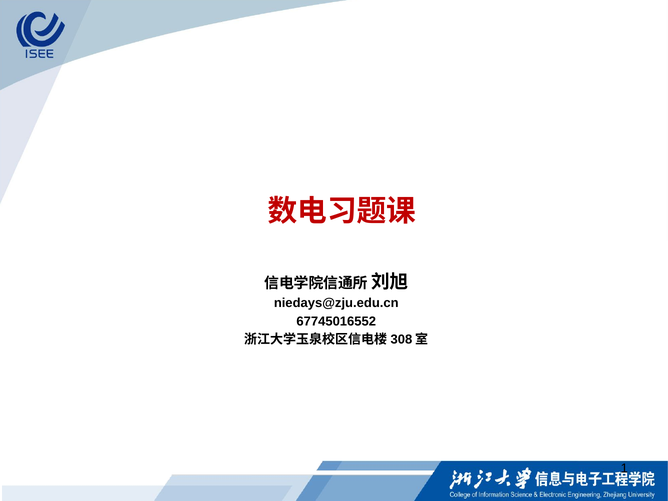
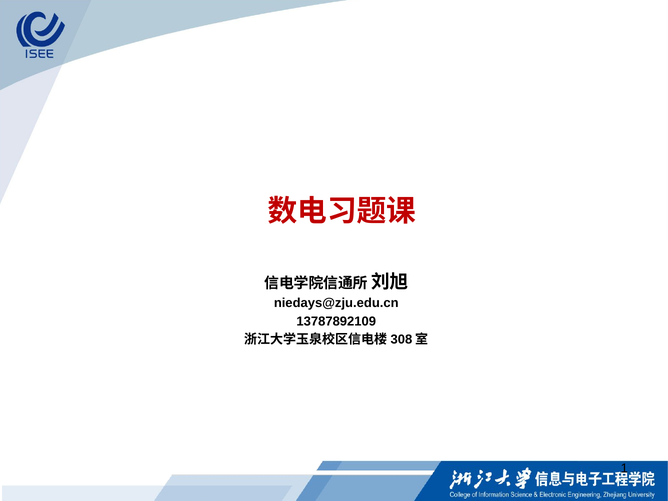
67745016552: 67745016552 -> 13787892109
